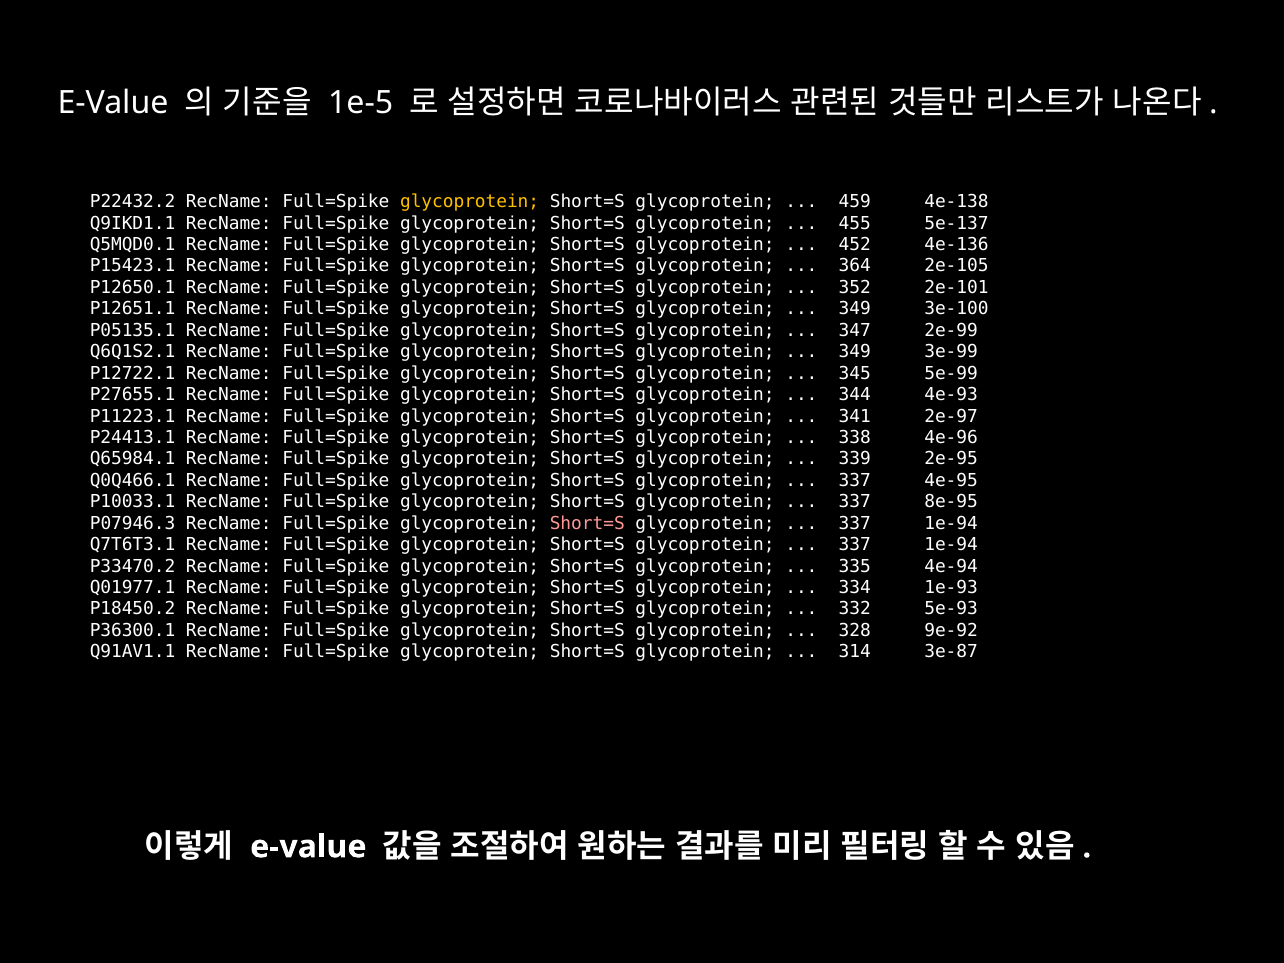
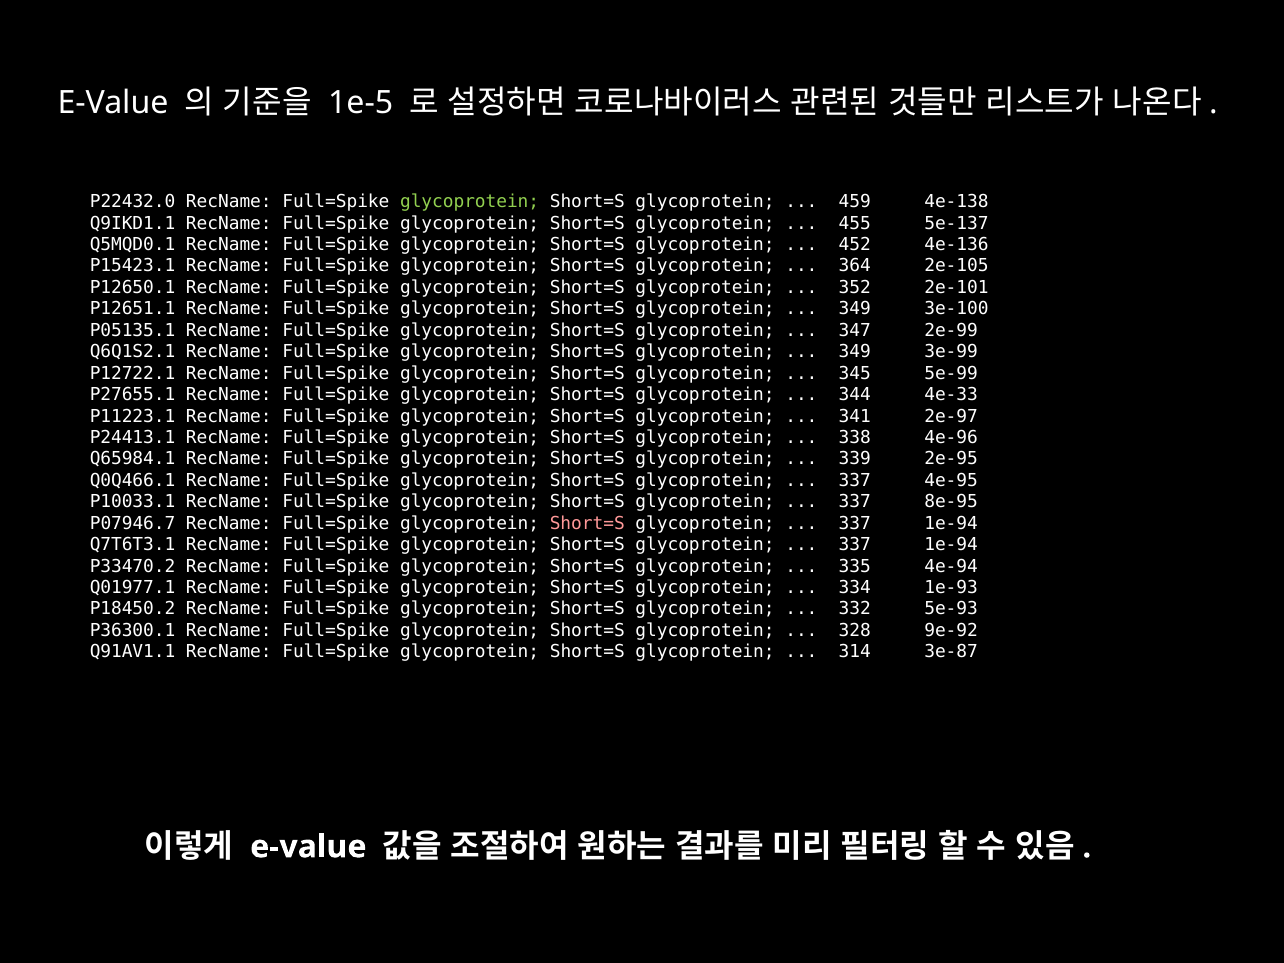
P22432.2: P22432.2 -> P22432.0
glycoprotein at (470, 202) colour: yellow -> light green
4e-93: 4e-93 -> 4e-33
P07946.3: P07946.3 -> P07946.7
